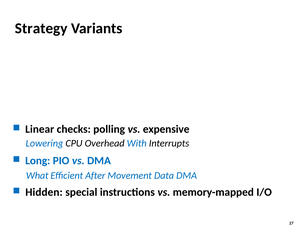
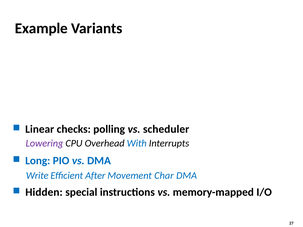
Strategy: Strategy -> Example
expensive: expensive -> scheduler
Lowering colour: blue -> purple
What: What -> Write
Movement Data: Data -> Char
